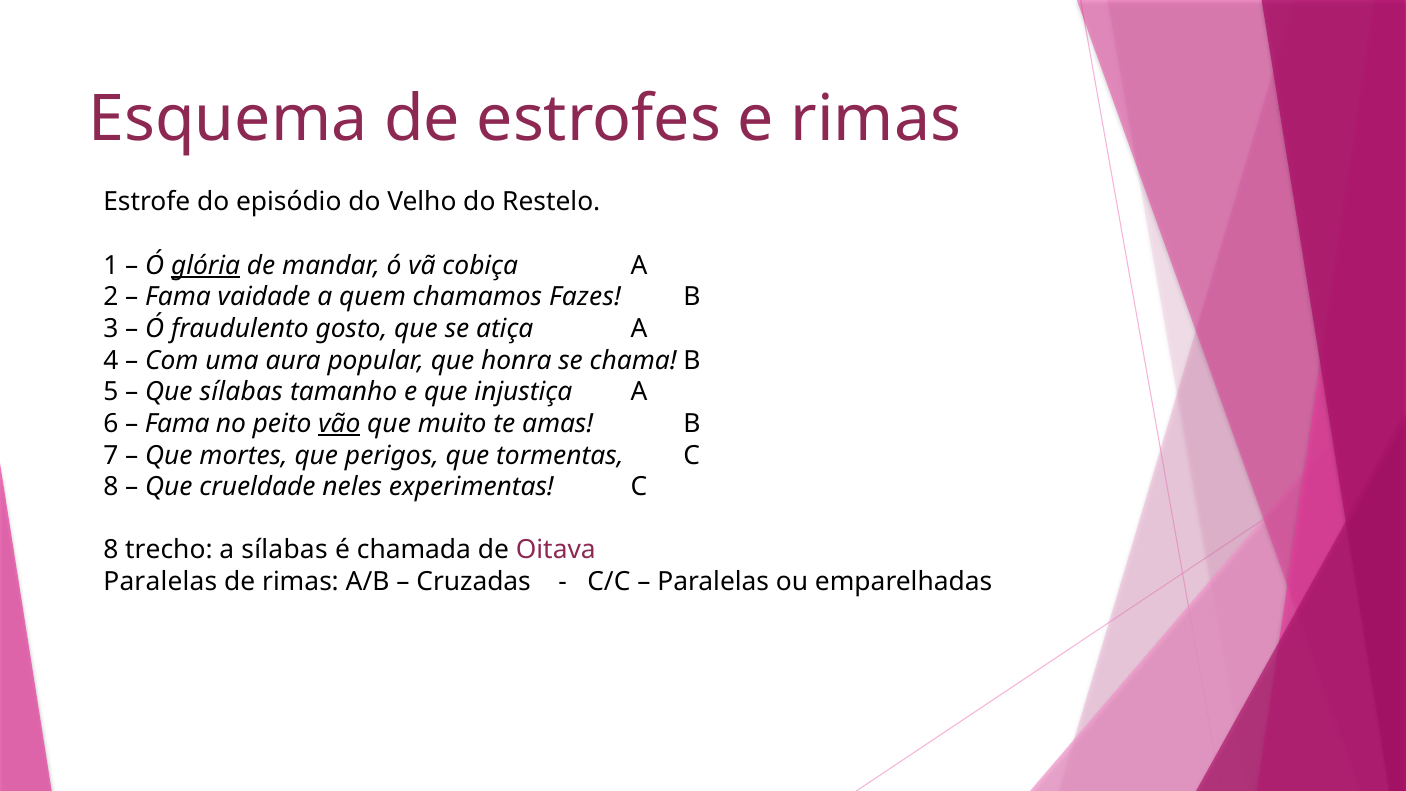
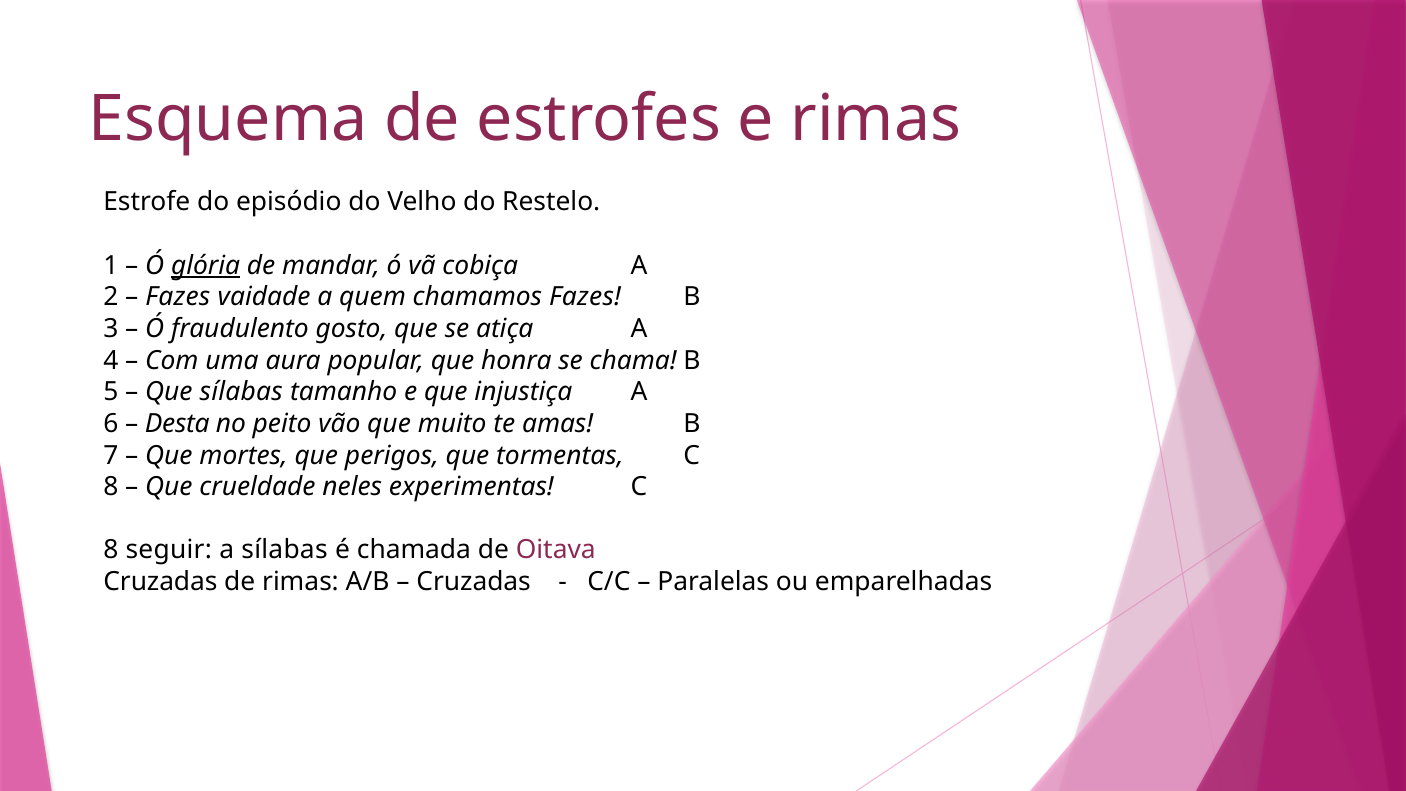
Fama at (178, 297): Fama -> Fazes
Fama at (177, 424): Fama -> Desta
vão underline: present -> none
trecho: trecho -> seguir
Paralelas at (160, 582): Paralelas -> Cruzadas
